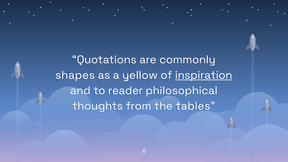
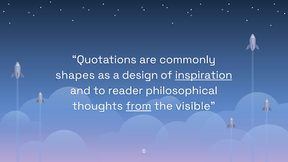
yellow: yellow -> design
from underline: none -> present
tables: tables -> visible
